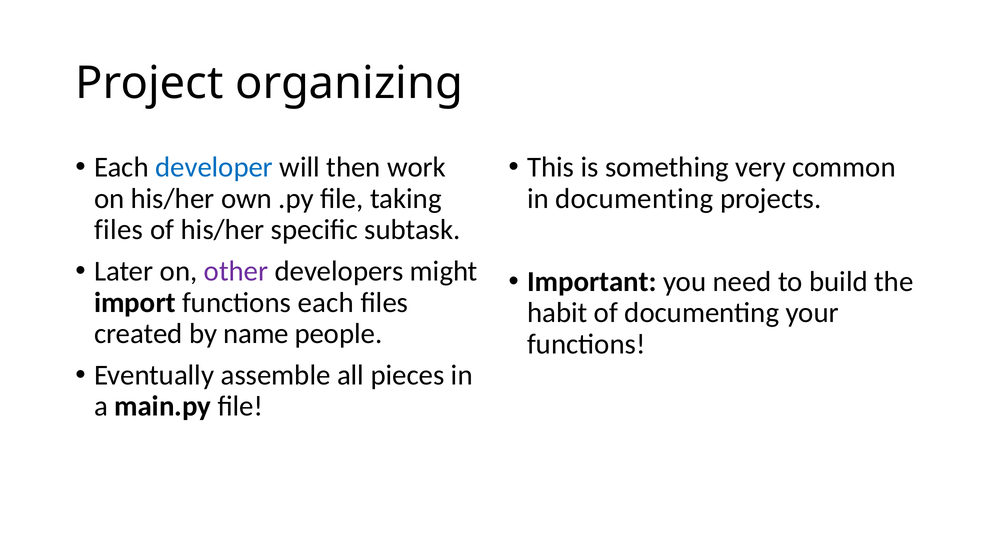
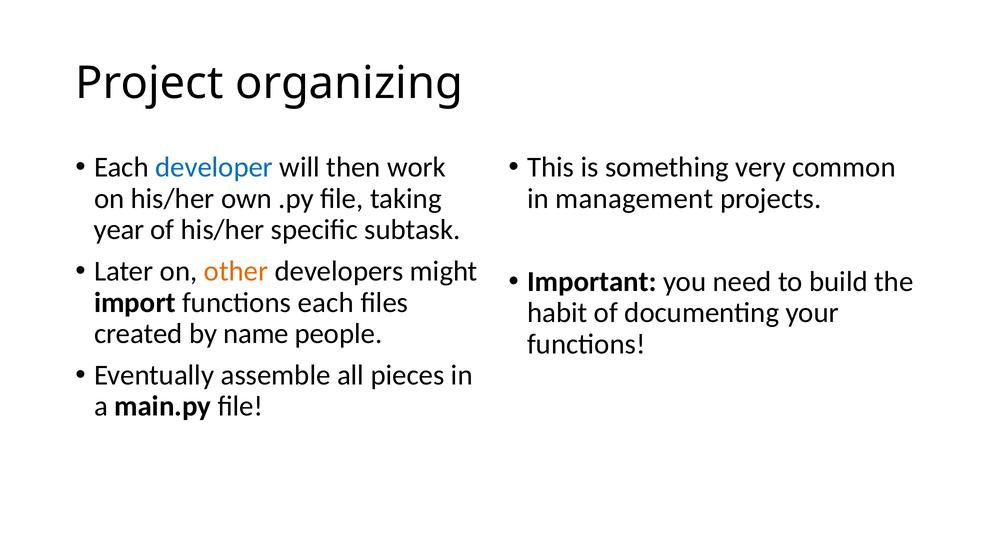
in documenting: documenting -> management
files at (119, 230): files -> year
other colour: purple -> orange
